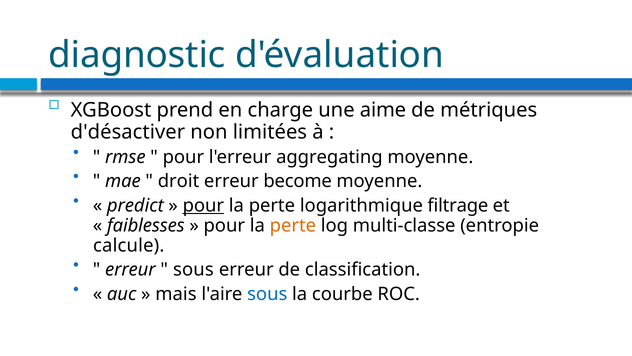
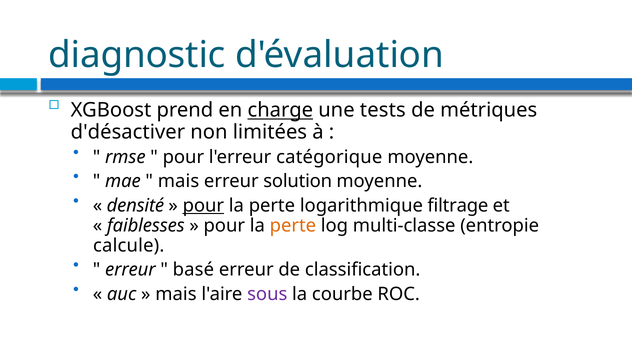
charge underline: none -> present
aime: aime -> tests
aggregating: aggregating -> catégorique
droit at (179, 181): droit -> mais
become: become -> solution
predict: predict -> densité
sous at (193, 269): sous -> basé
sous at (267, 294) colour: blue -> purple
